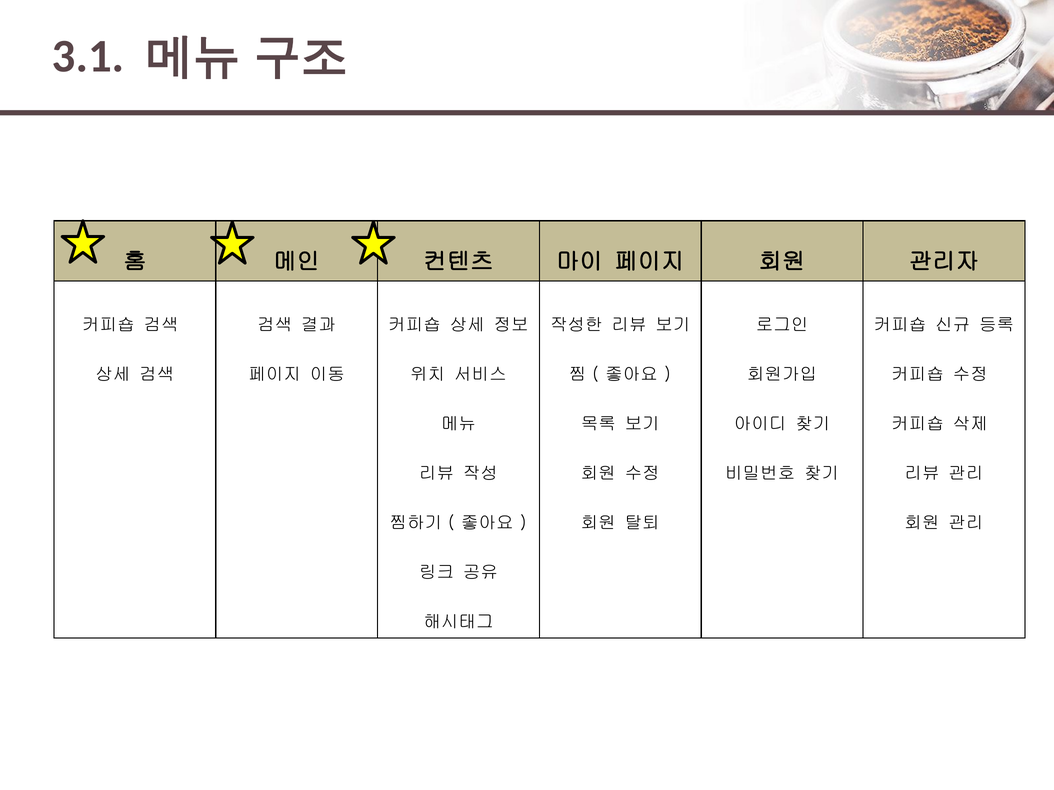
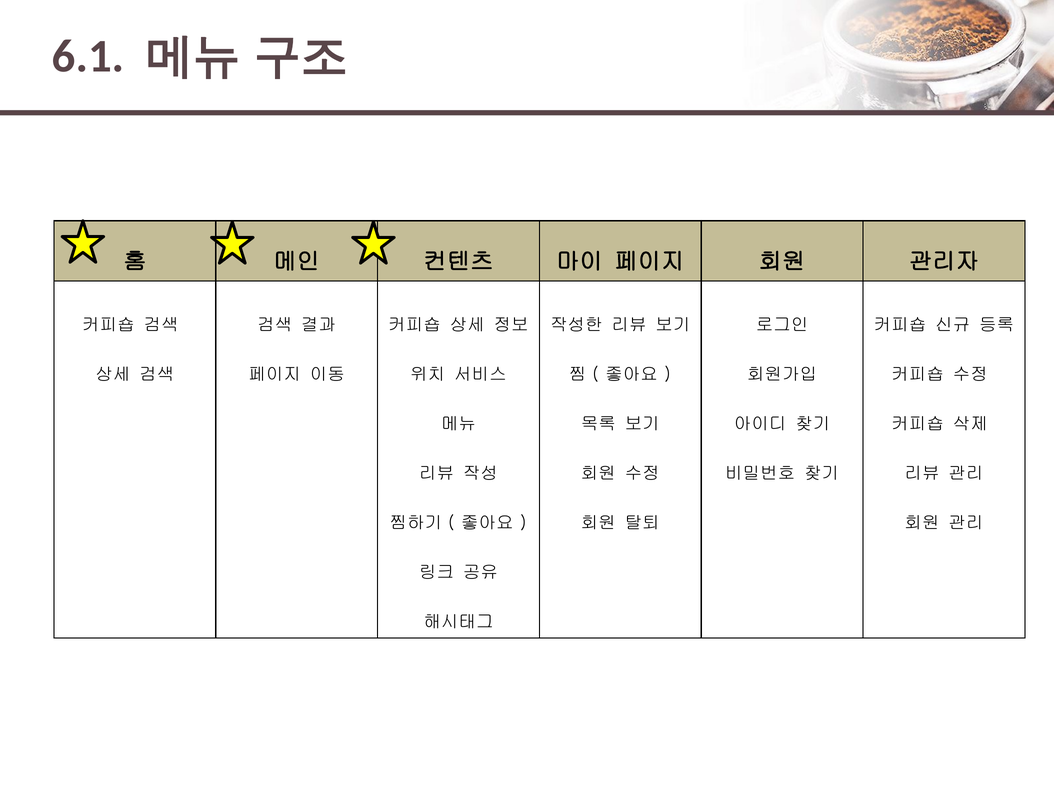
3.1: 3.1 -> 6.1
